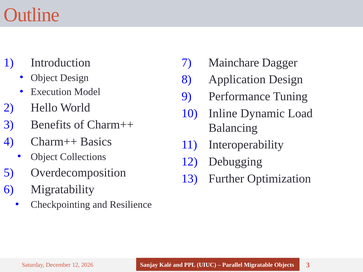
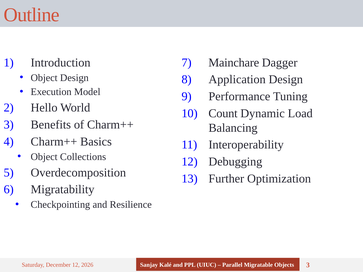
Inline: Inline -> Count
